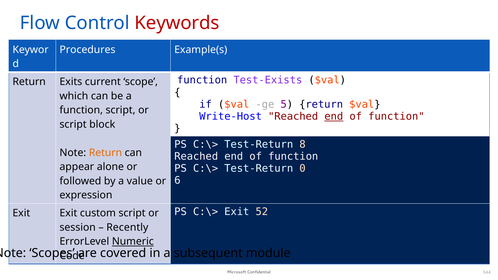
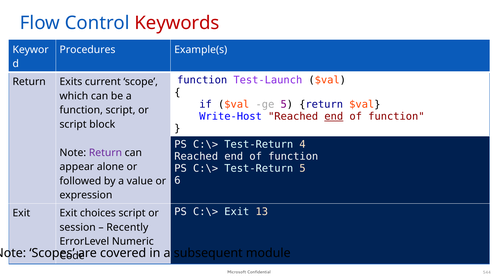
Test-Exists: Test-Exists -> Test-Launch
8: 8 -> 4
Return at (105, 153) colour: orange -> purple
Test-Return 0: 0 -> 5
52: 52 -> 13
custom: custom -> choices
Numeric underline: present -> none
